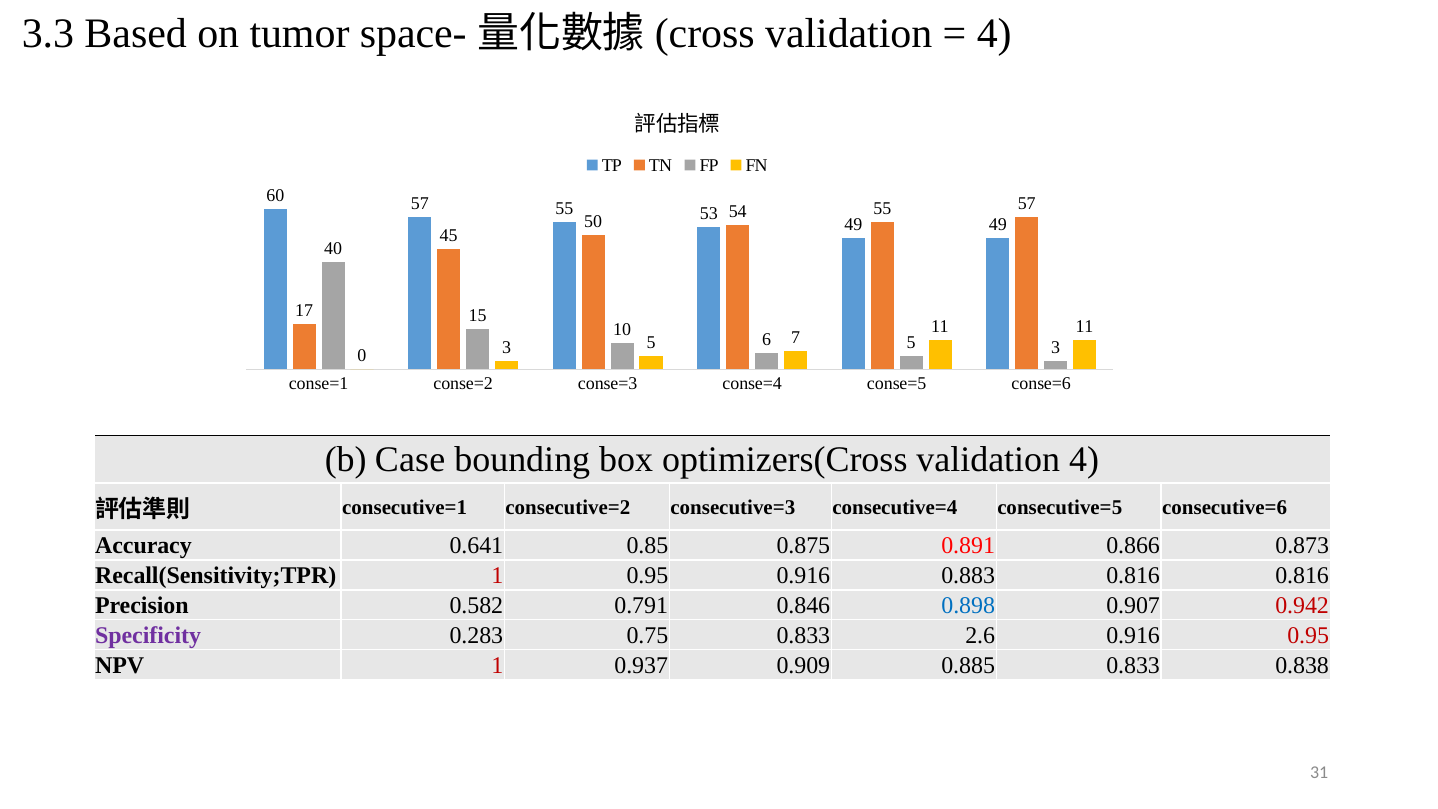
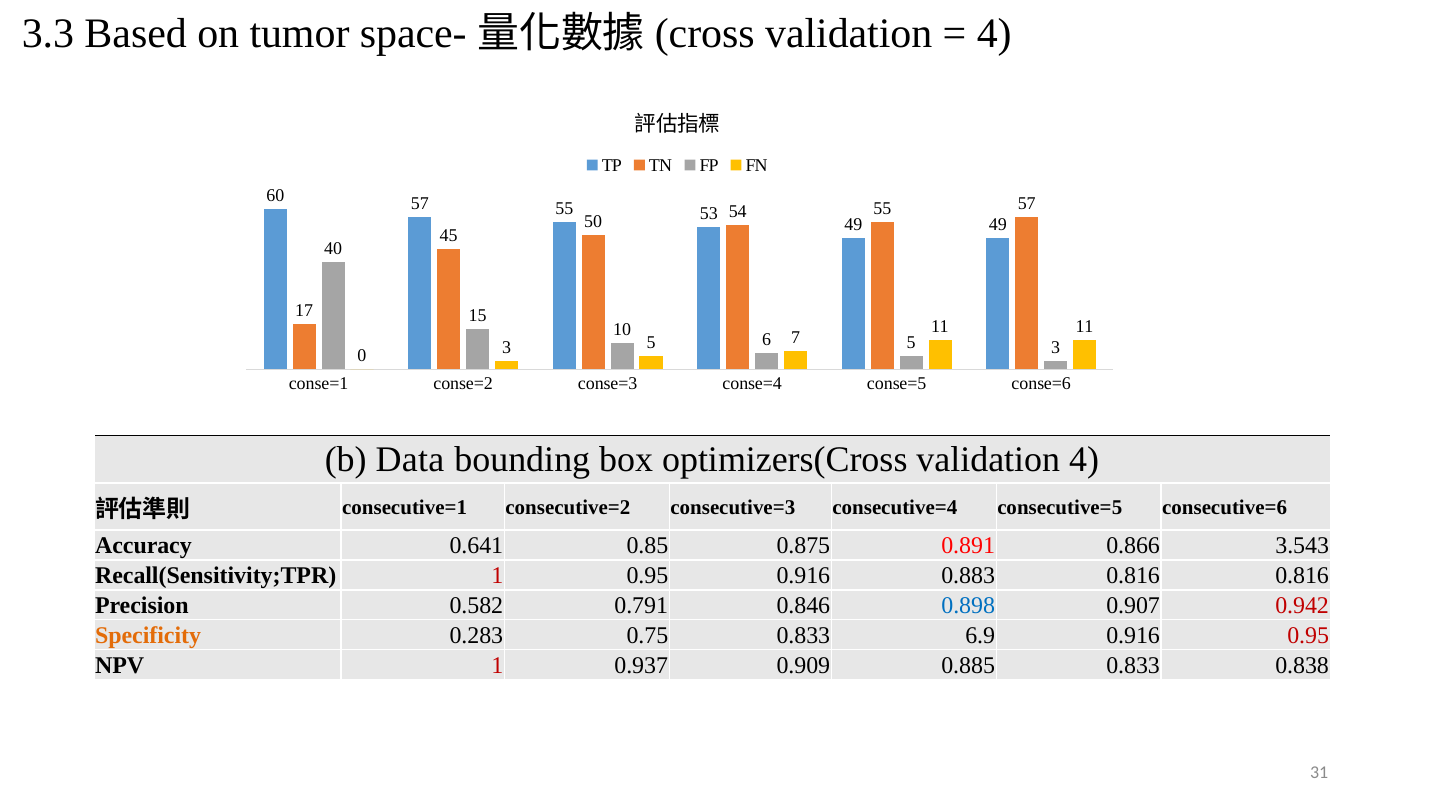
Case: Case -> Data
0.873: 0.873 -> 3.543
Specificity colour: purple -> orange
2.6: 2.6 -> 6.9
